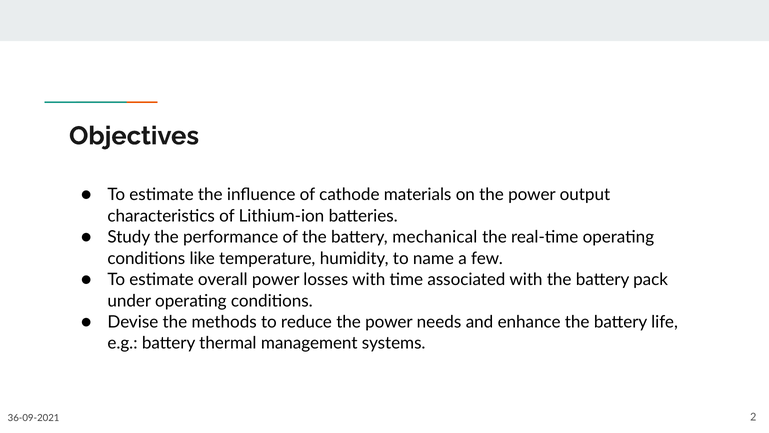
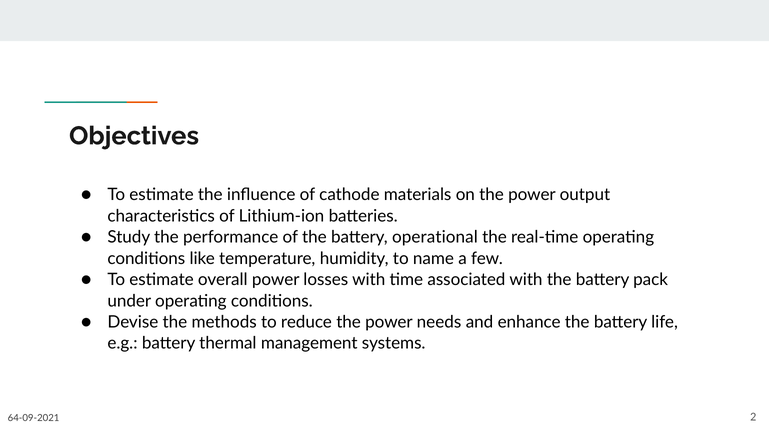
mechanical: mechanical -> operational
36-09-2021: 36-09-2021 -> 64-09-2021
